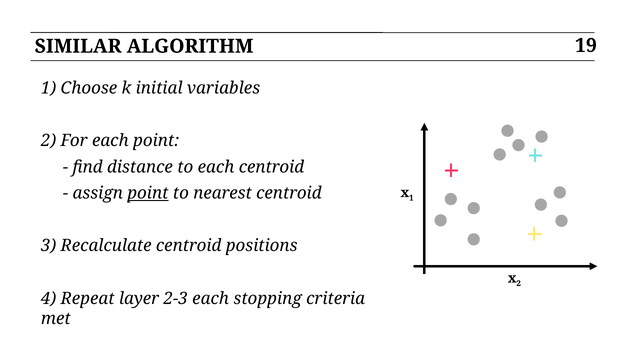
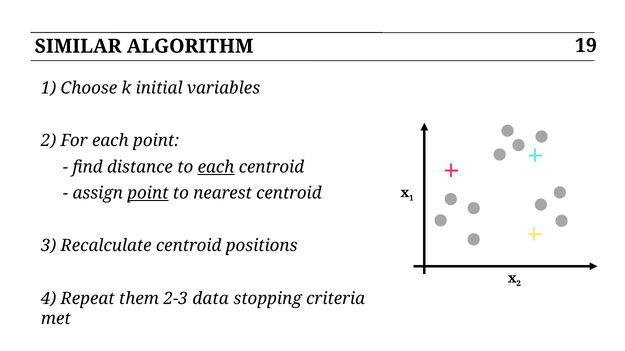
each at (216, 167) underline: none -> present
layer: layer -> them
2-3 each: each -> data
